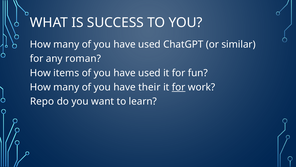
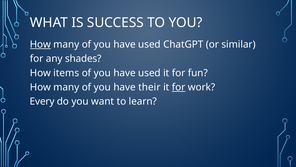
How at (40, 44) underline: none -> present
roman: roman -> shades
Repo: Repo -> Every
